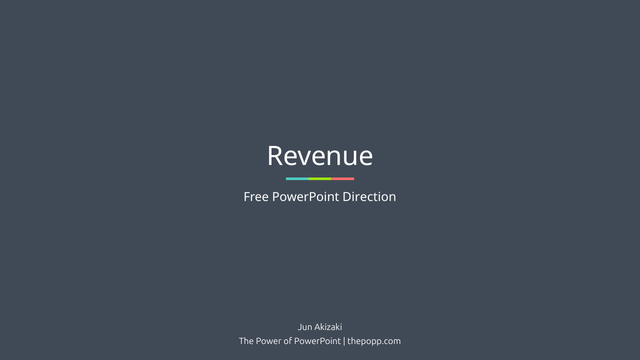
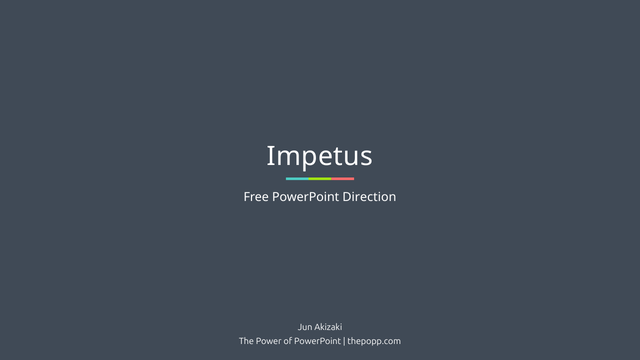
Revenue: Revenue -> Impetus
